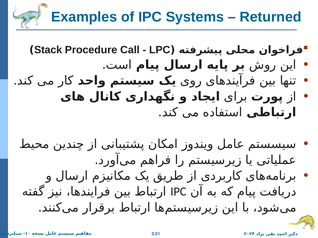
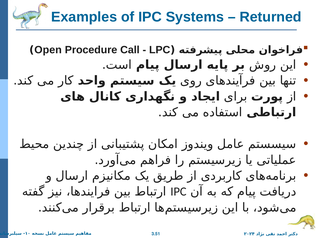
Stack: Stack -> Open
